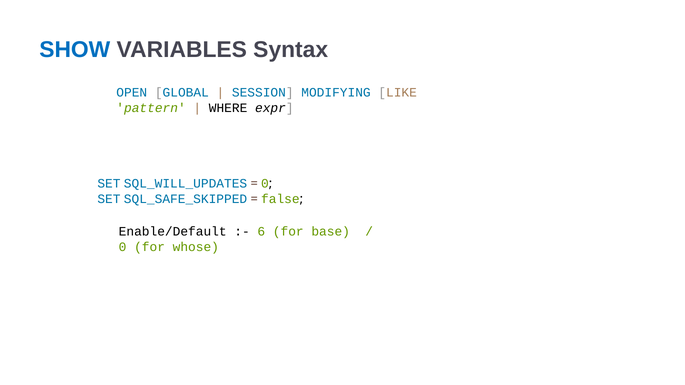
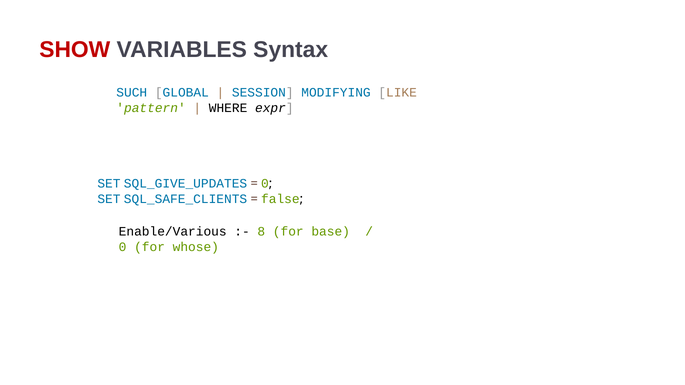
SHOW colour: blue -> red
OPEN: OPEN -> SUCH
SQL_WILL_UPDATES: SQL_WILL_UPDATES -> SQL_GIVE_UPDATES
SQL_SAFE_SKIPPED: SQL_SAFE_SKIPPED -> SQL_SAFE_CLIENTS
Enable/Default: Enable/Default -> Enable/Various
6: 6 -> 8
